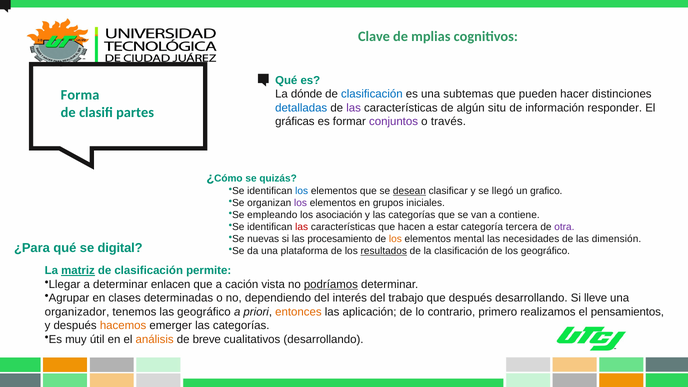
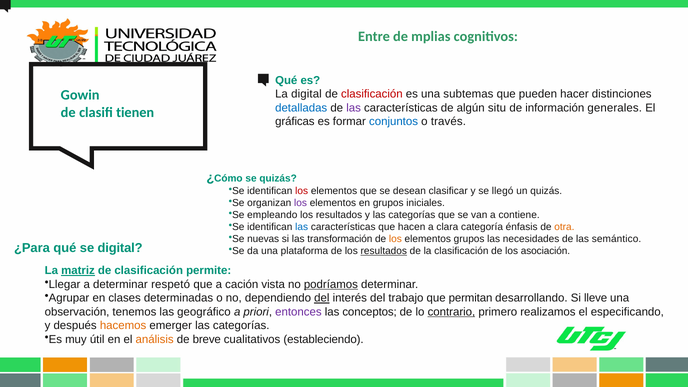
Clave: Clave -> Entre
La dónde: dónde -> digital
clasificación at (372, 94) colour: blue -> red
Forma: Forma -> Gowin
responder: responder -> generales
partes: partes -> tienen
conjuntos colour: purple -> blue
los at (302, 191) colour: blue -> red
desean underline: present -> none
un grafico: grafico -> quizás
asociación at (339, 215): asociación -> resultados
las at (302, 227) colour: red -> blue
estar: estar -> clara
tercera: tercera -> énfasis
otra colour: purple -> orange
procesamiento: procesamiento -> transformación
elementos mental: mental -> grupos
dimensión: dimensión -> semántico
los geográfico: geográfico -> asociación
enlacen: enlacen -> respetó
del at (322, 298) underline: none -> present
que después: después -> permitan
organizador: organizador -> observación
entonces colour: orange -> purple
aplicación: aplicación -> conceptos
contrario underline: none -> present
pensamientos: pensamientos -> especificando
cualitativos desarrollando: desarrollando -> estableciendo
